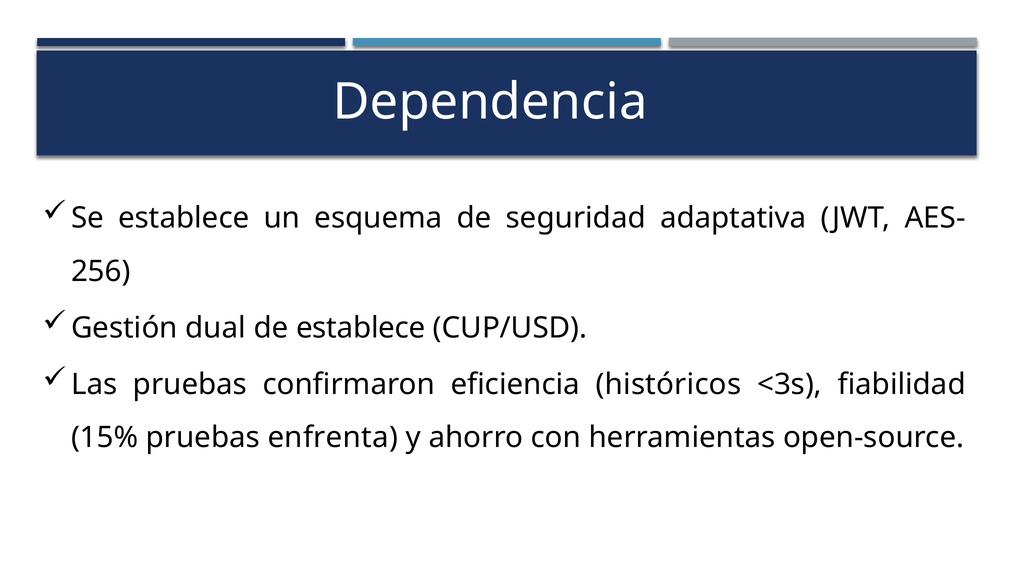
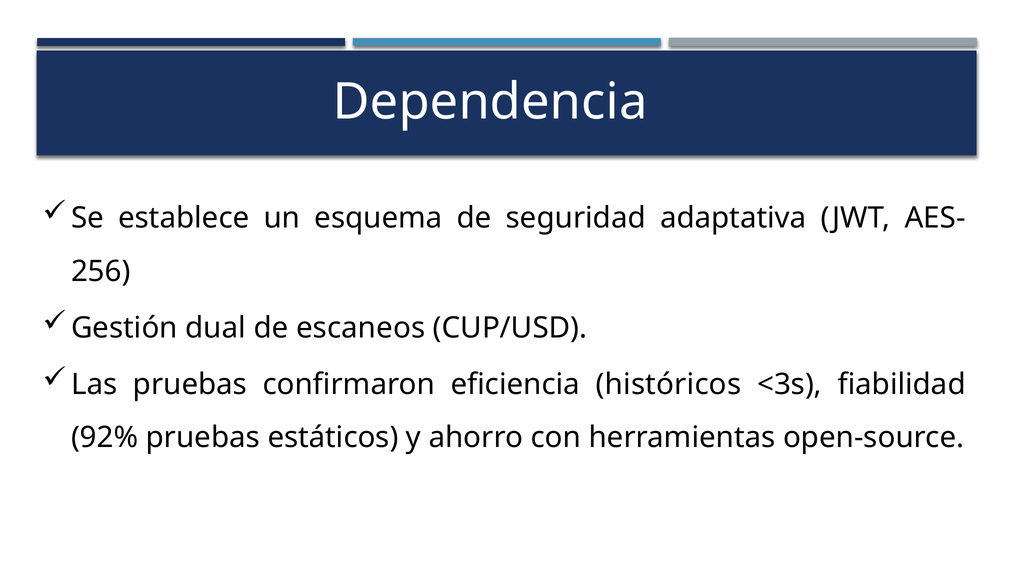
de establece: establece -> escaneos
15%: 15% -> 92%
enfrenta: enfrenta -> estáticos
